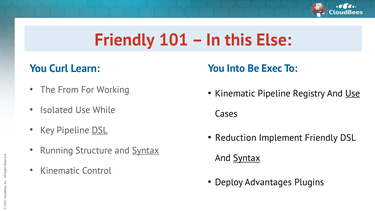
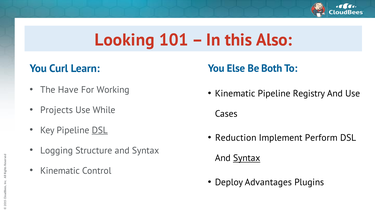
Friendly at (125, 40): Friendly -> Looking
Else: Else -> Also
Into: Into -> Else
Exec: Exec -> Both
From: From -> Have
Use at (353, 93) underline: present -> none
Isolated: Isolated -> Projects
Implement Friendly: Friendly -> Perform
Running: Running -> Logging
Syntax at (146, 150) underline: present -> none
